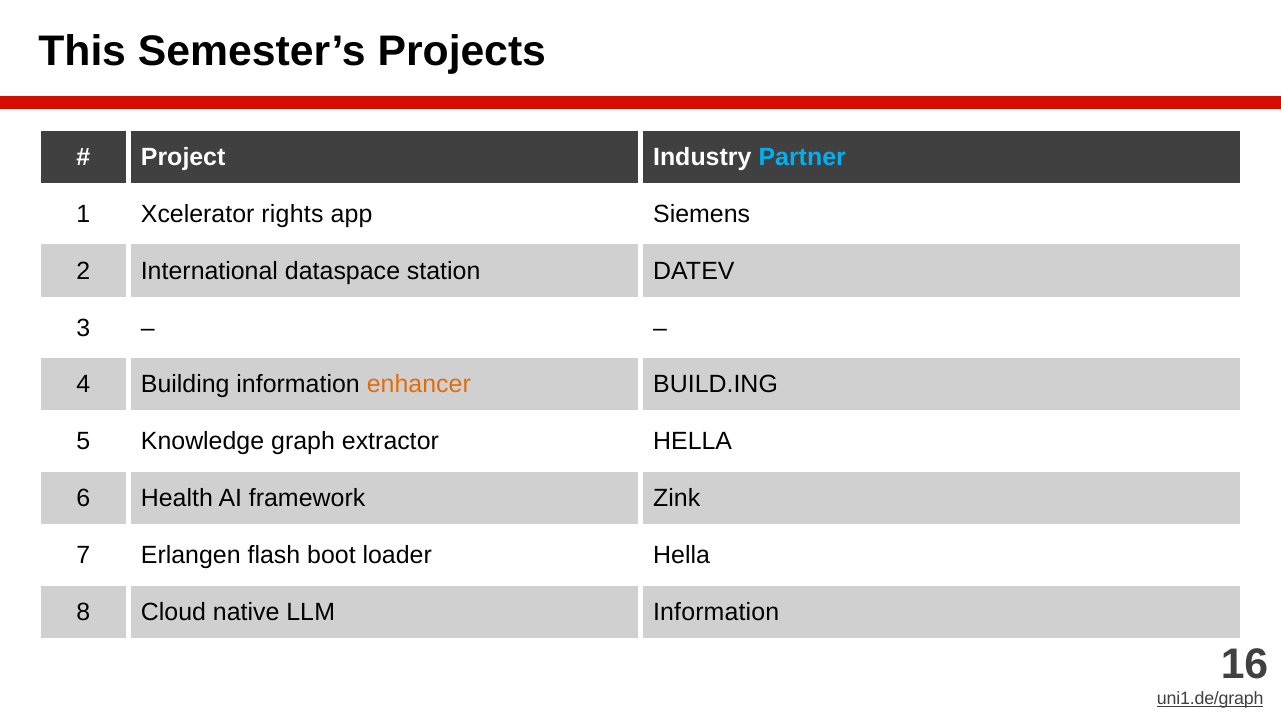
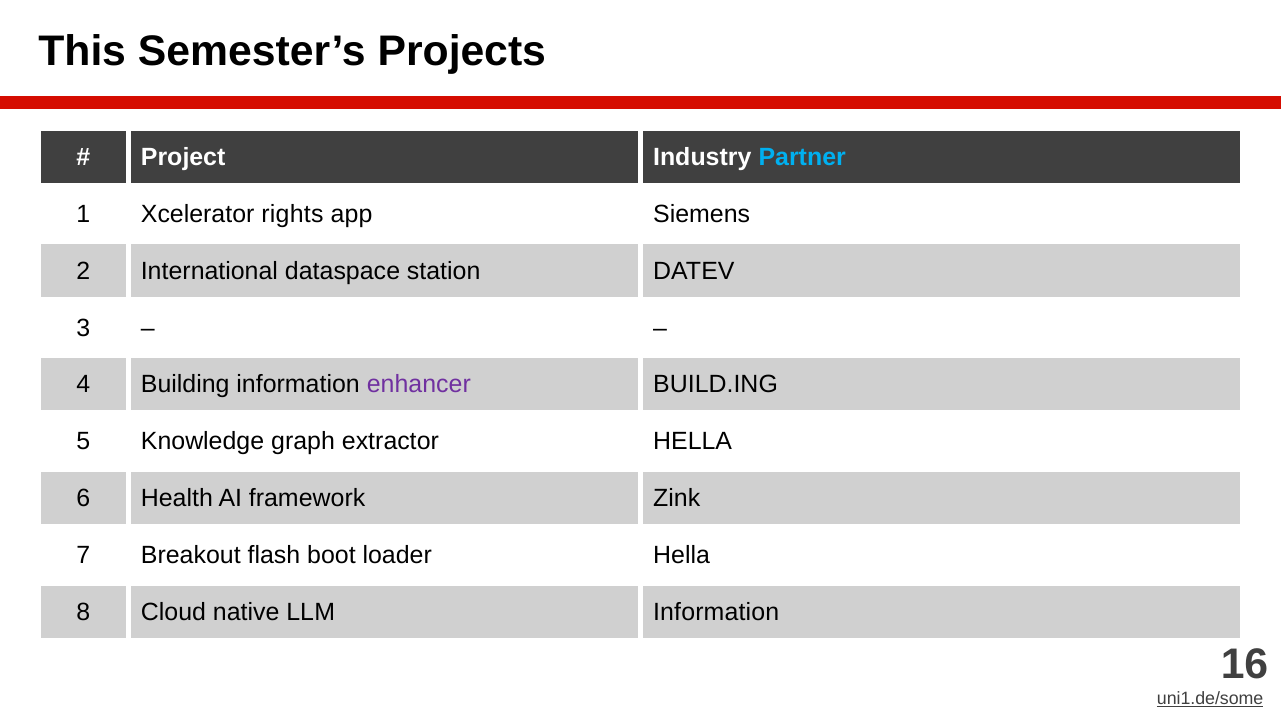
enhancer colour: orange -> purple
Erlangen: Erlangen -> Breakout
uni1.de/graph: uni1.de/graph -> uni1.de/some
